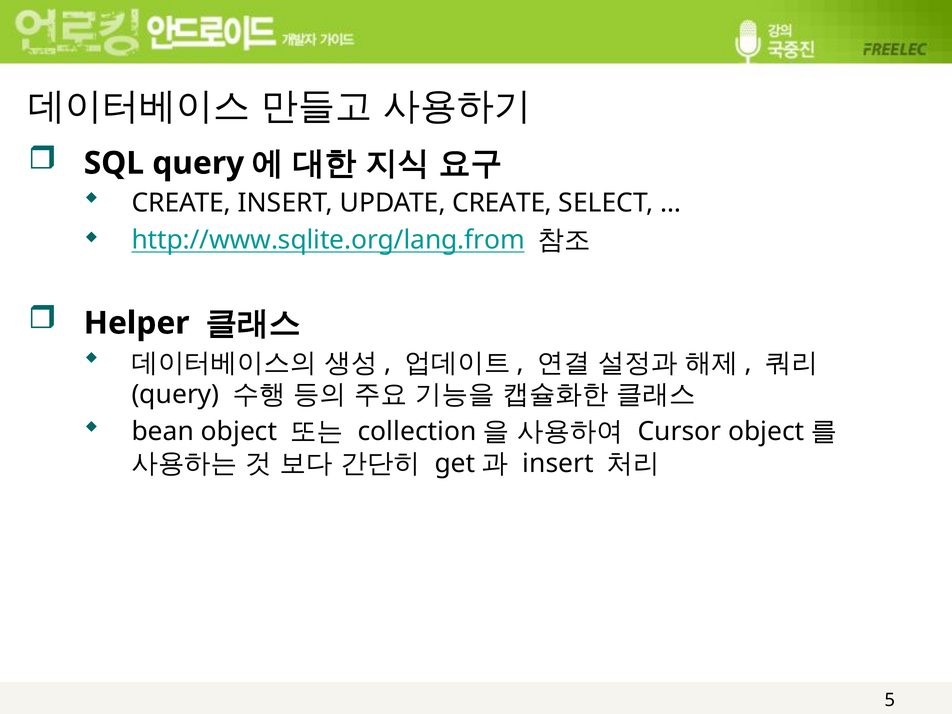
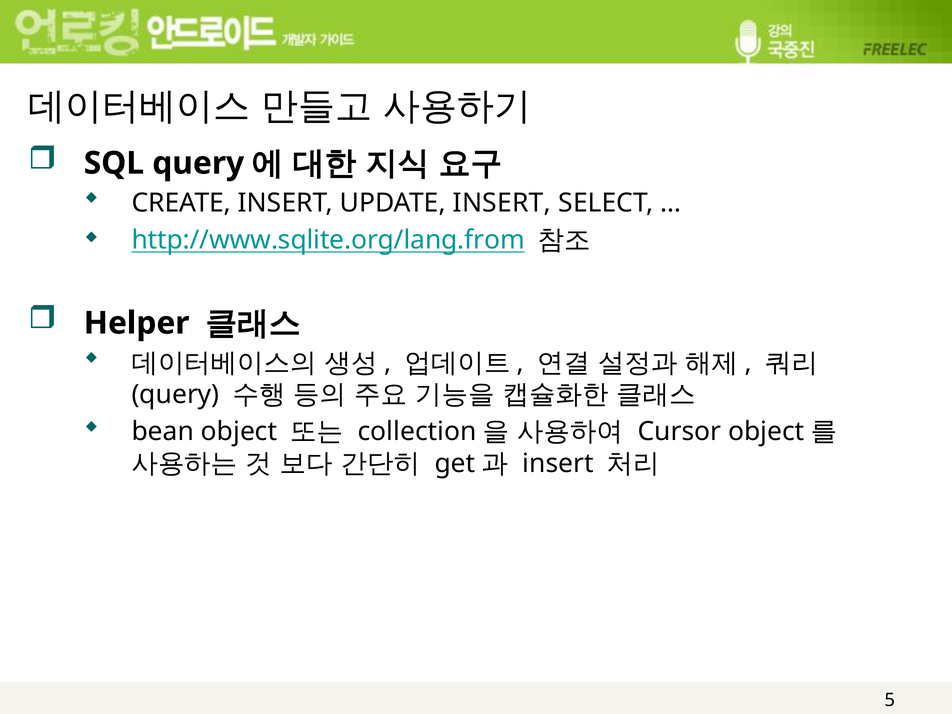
UPDATE CREATE: CREATE -> INSERT
